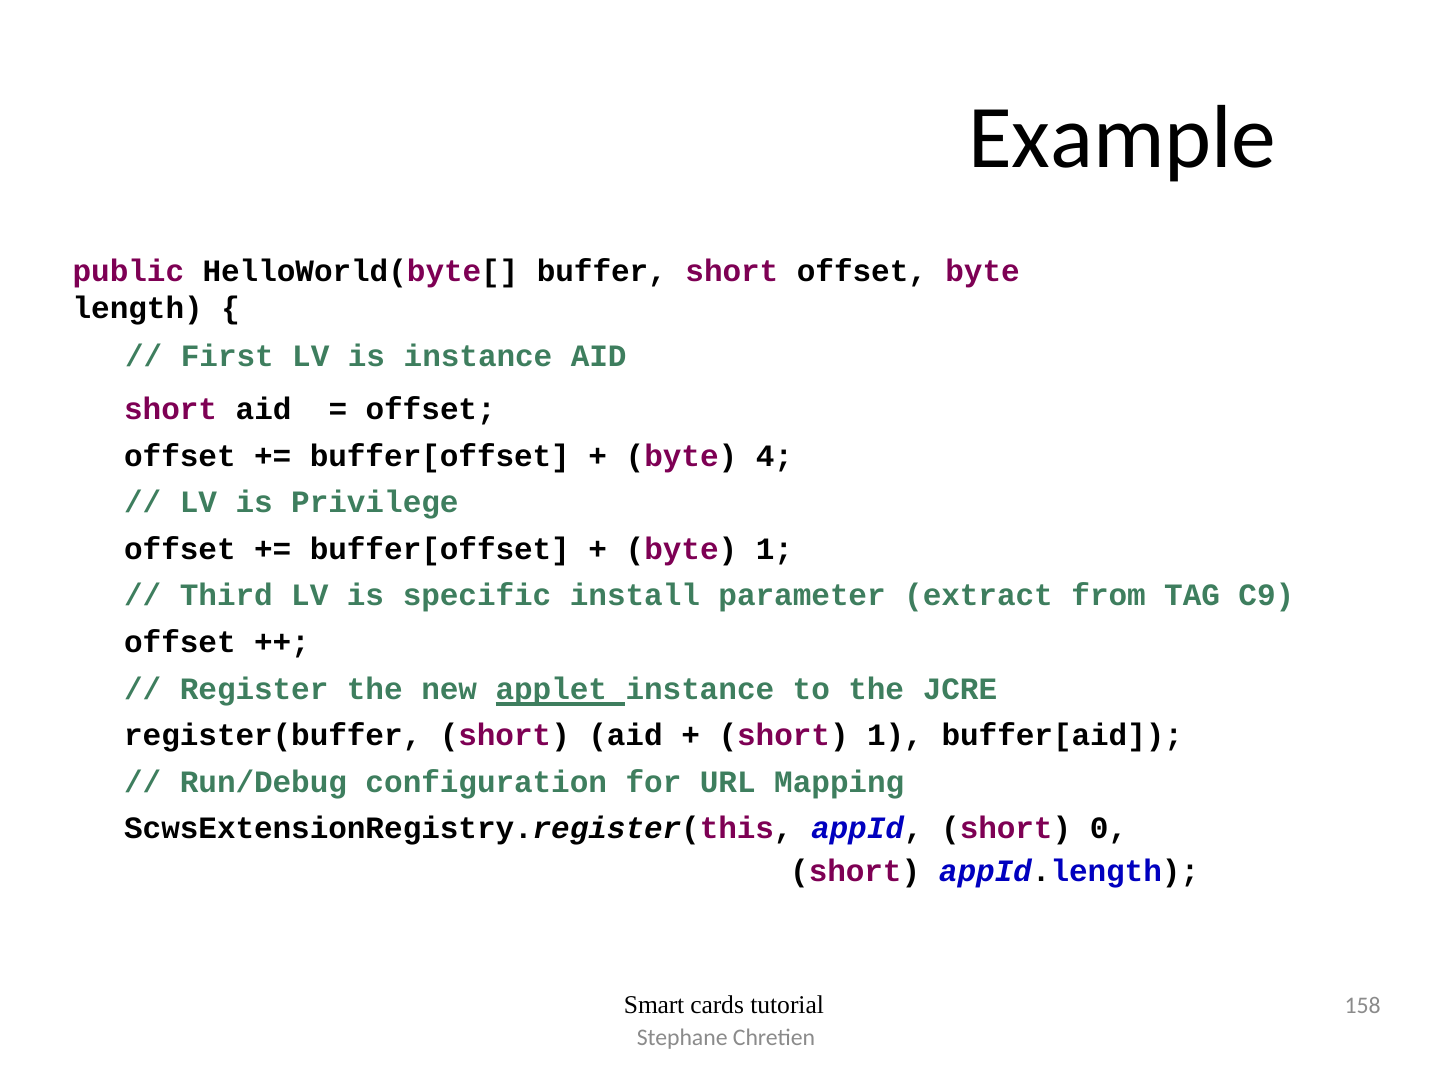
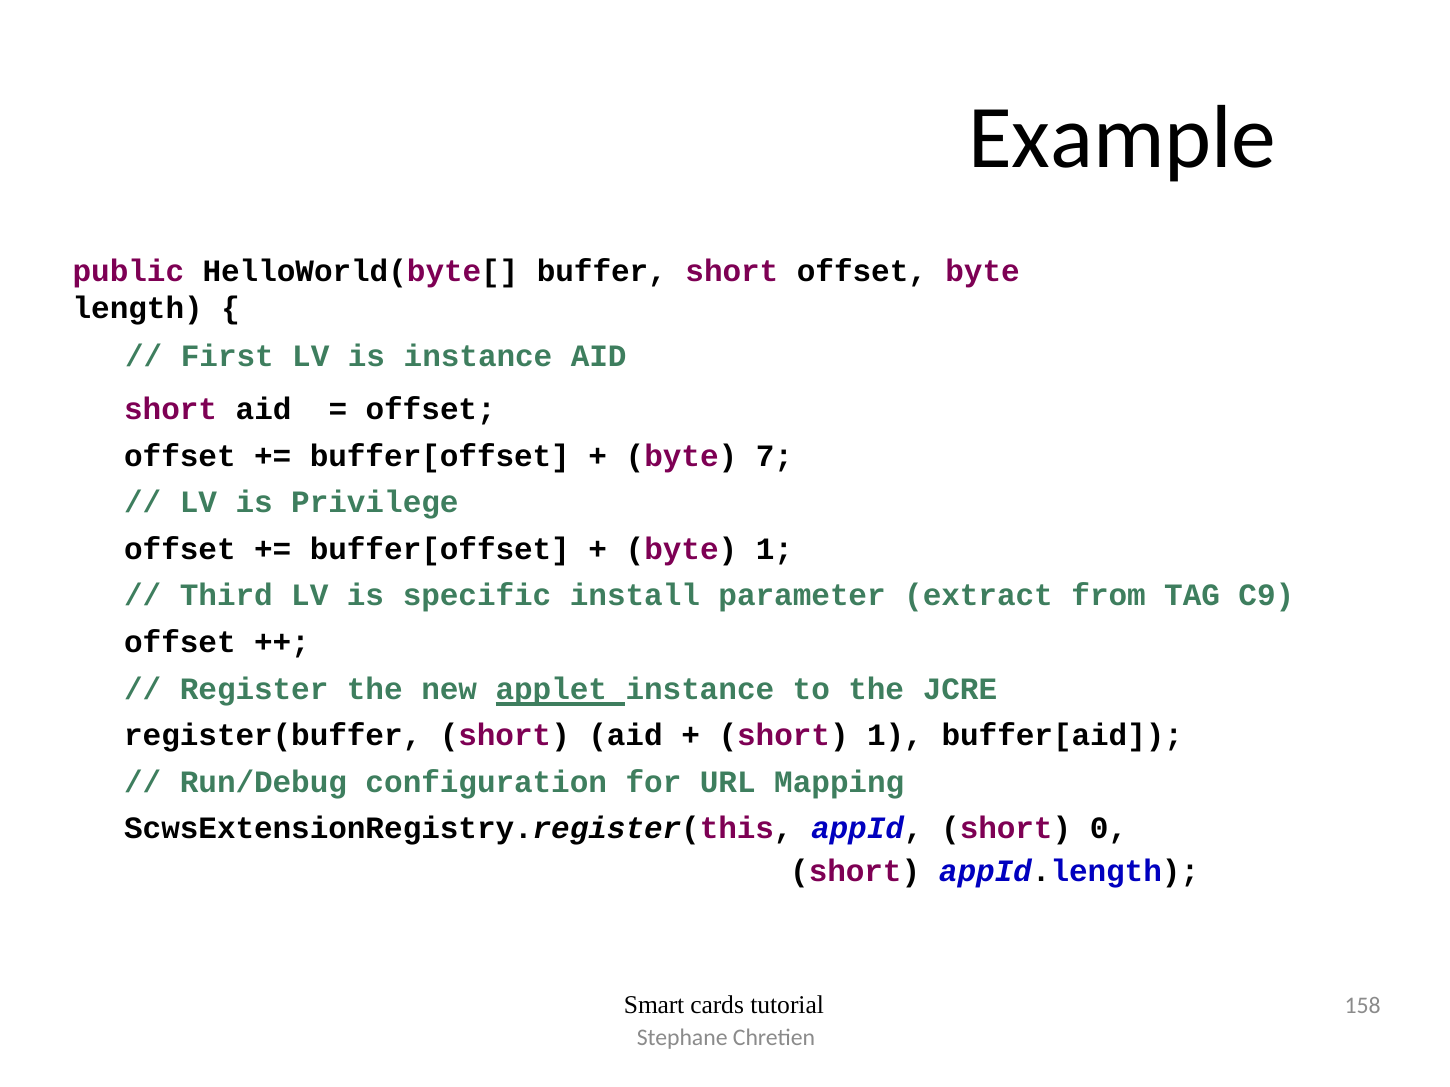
4: 4 -> 7
